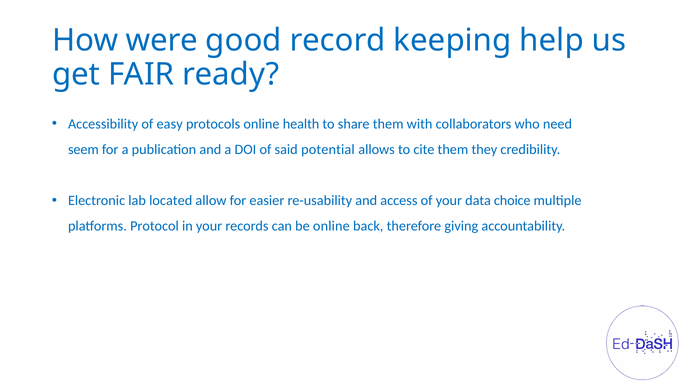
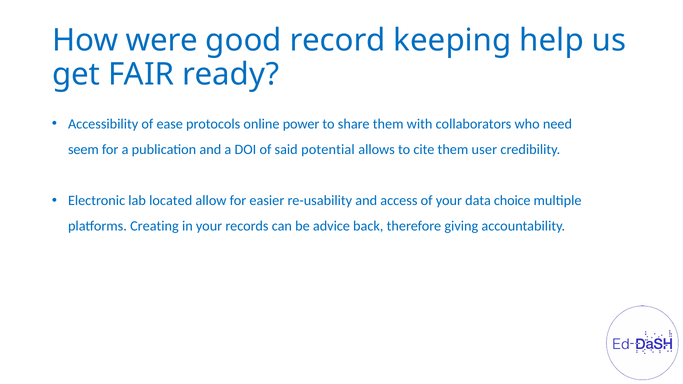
easy: easy -> ease
health: health -> power
they: they -> user
Protocol: Protocol -> Creating
be online: online -> advice
